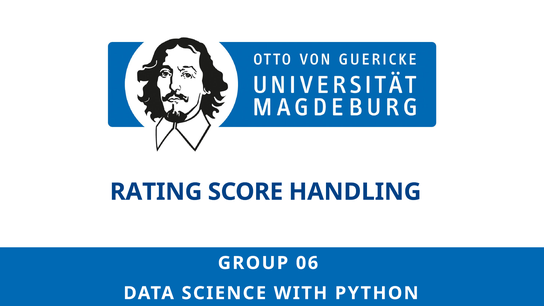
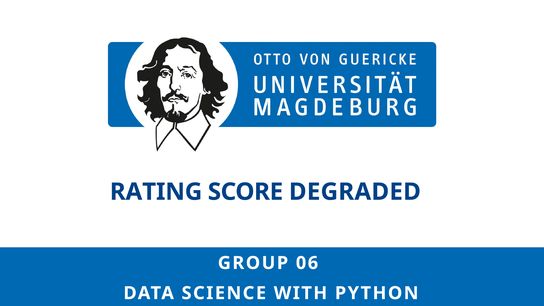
HANDLING: HANDLING -> DEGRADED
